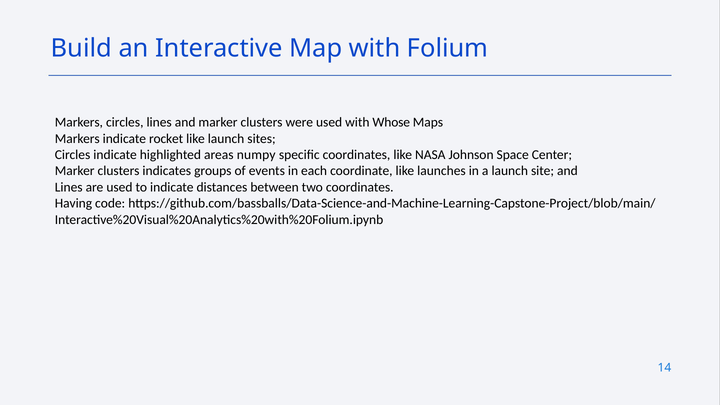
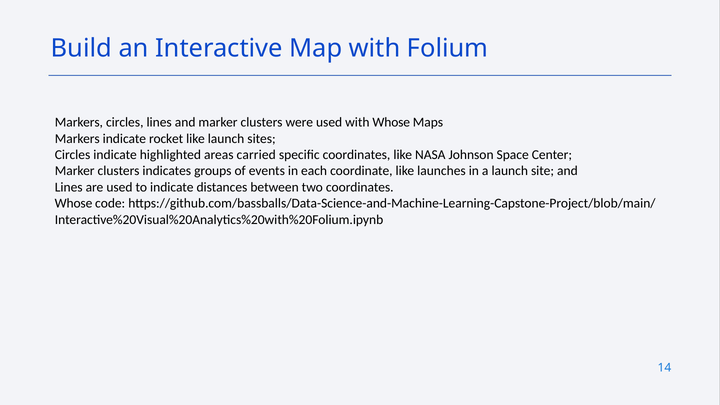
numpy: numpy -> carried
Having at (73, 203): Having -> Whose
